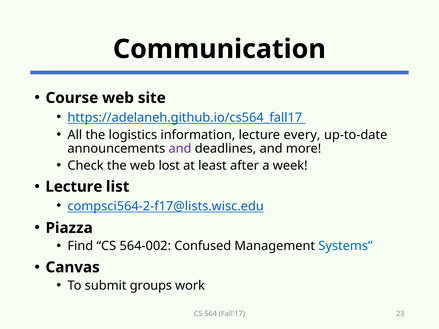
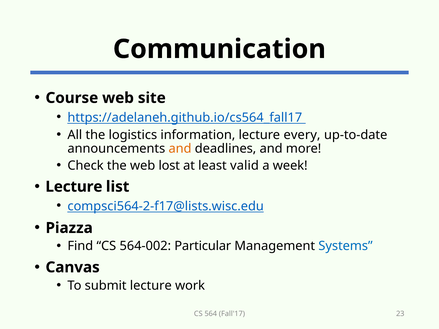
and at (180, 149) colour: purple -> orange
after: after -> valid
Confused: Confused -> Particular
submit groups: groups -> lecture
